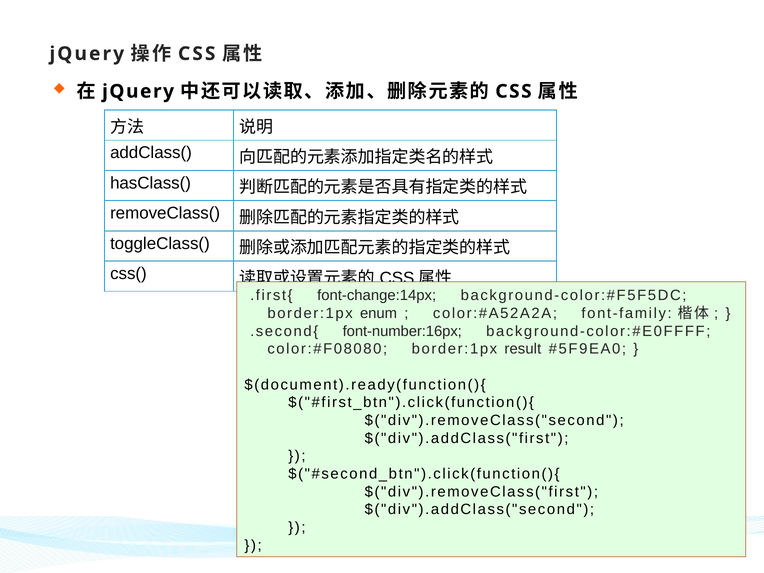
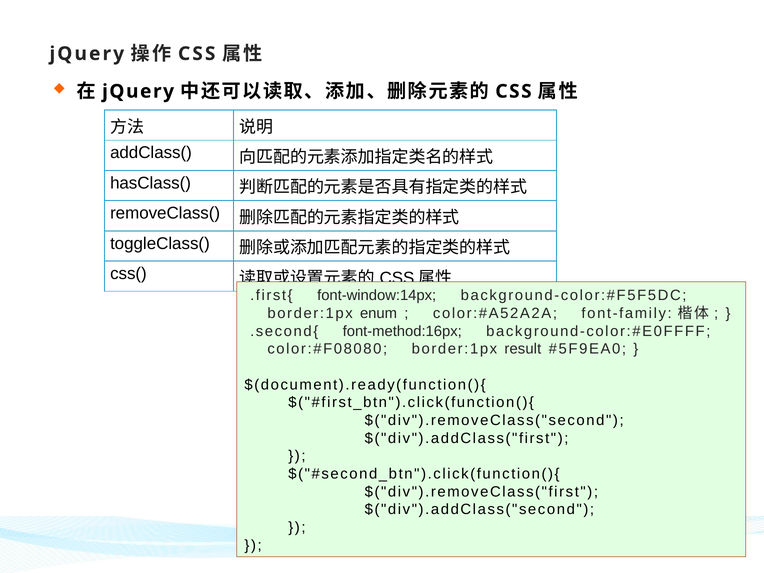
font-change:14px: font-change:14px -> font-window:14px
font-number:16px: font-number:16px -> font-method:16px
